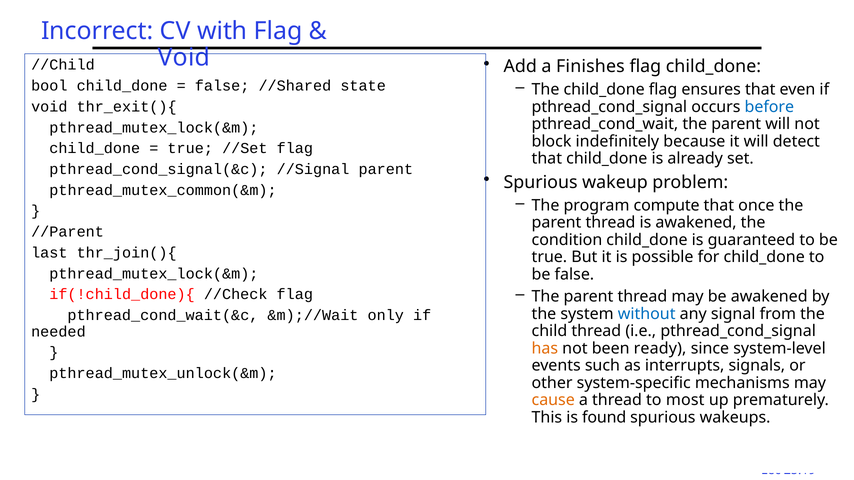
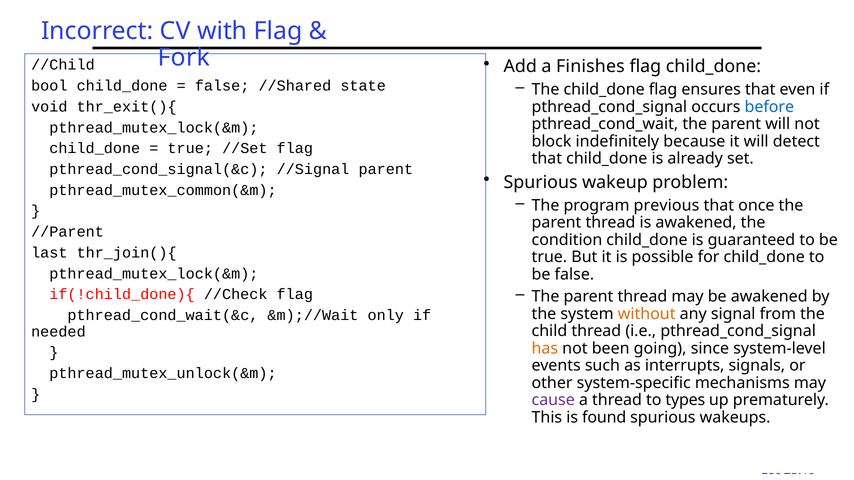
Void at (184, 58): Void -> Fork
compute: compute -> previous
without colour: blue -> orange
ready: ready -> going
cause colour: orange -> purple
most: most -> types
